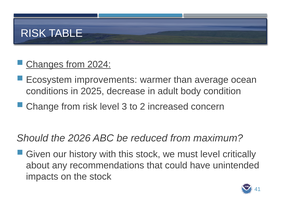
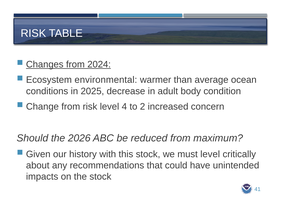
improvements: improvements -> environmental
3: 3 -> 4
